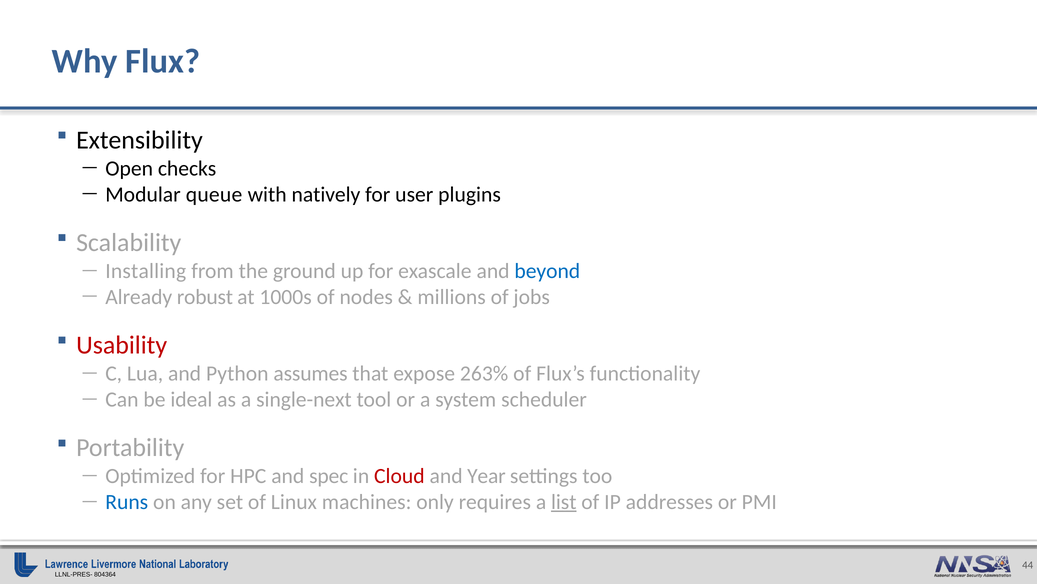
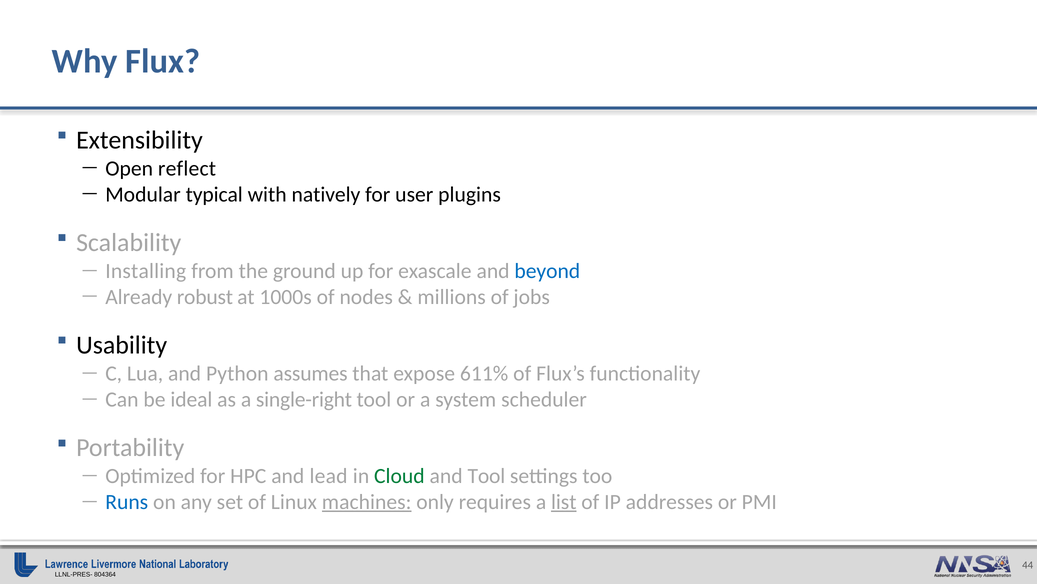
checks: checks -> reflect
queue: queue -> typical
Usability colour: red -> black
263%: 263% -> 611%
single-next: single-next -> single-right
spec: spec -> lead
Cloud colour: red -> green
and Year: Year -> Tool
machines underline: none -> present
